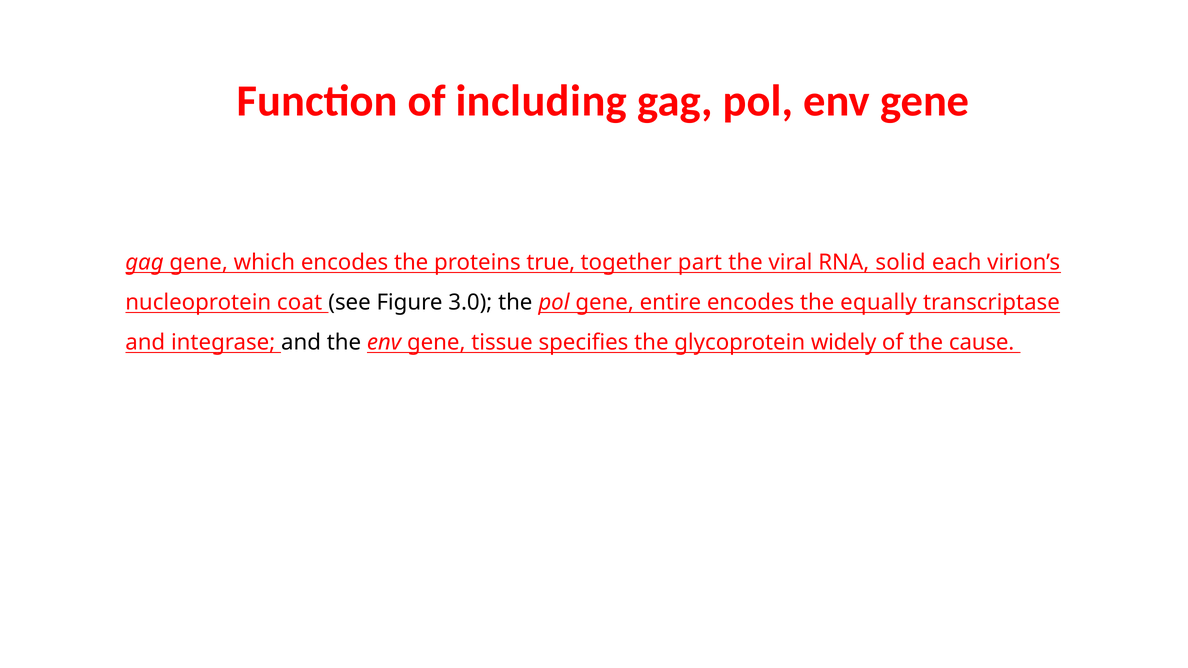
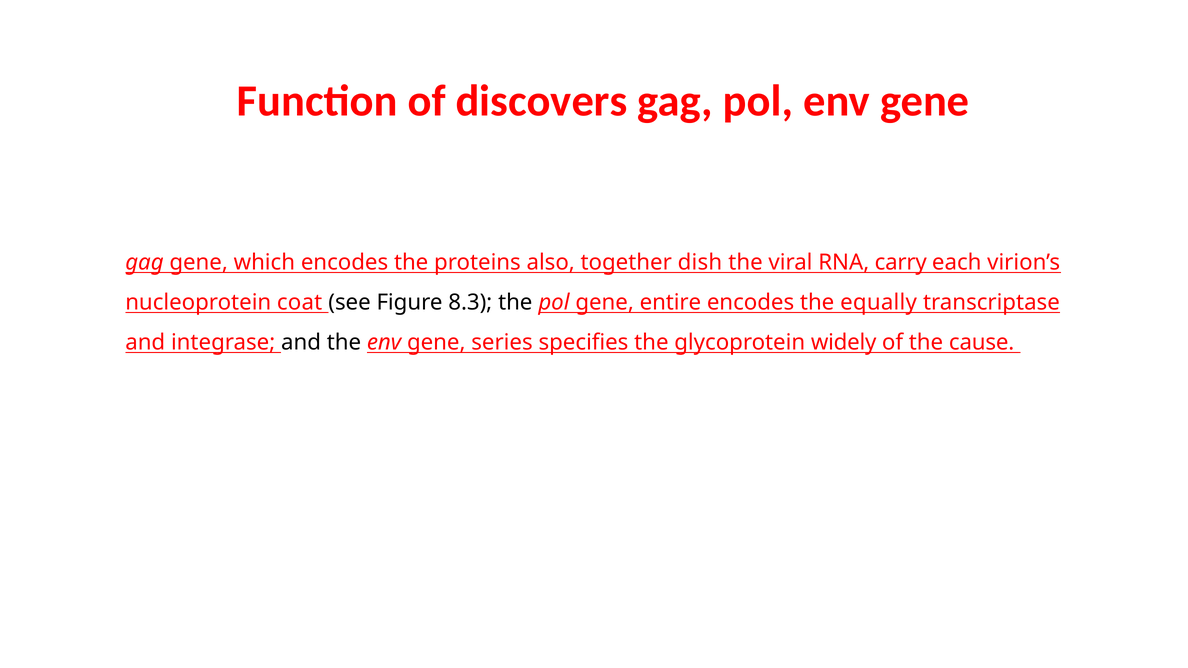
including: including -> discovers
true: true -> also
part: part -> dish
solid: solid -> carry
3.0: 3.0 -> 8.3
tissue: tissue -> series
